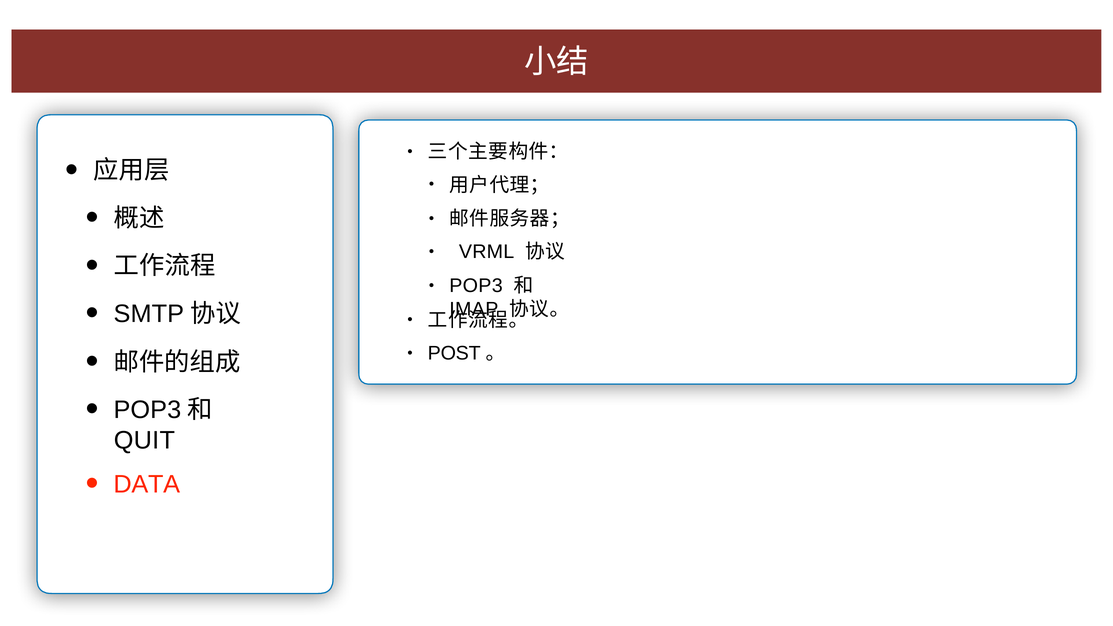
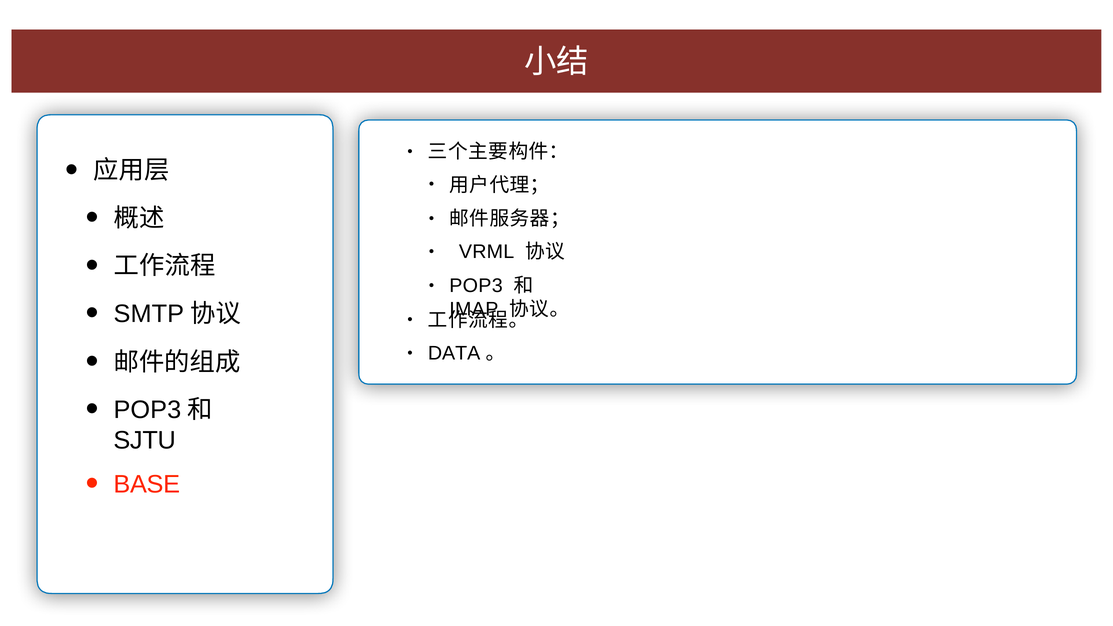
POST: POST -> DATA
QUIT: QUIT -> SJTU
DATA: DATA -> BASE
